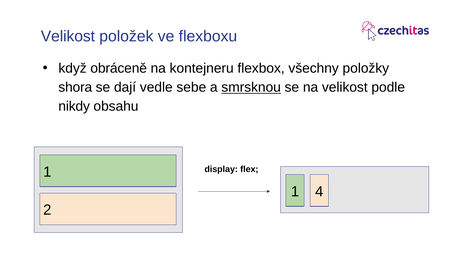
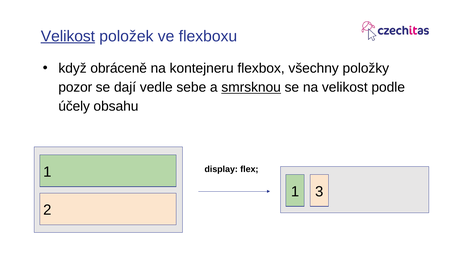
Velikost at (68, 36) underline: none -> present
shora: shora -> pozor
nikdy: nikdy -> účely
4: 4 -> 3
